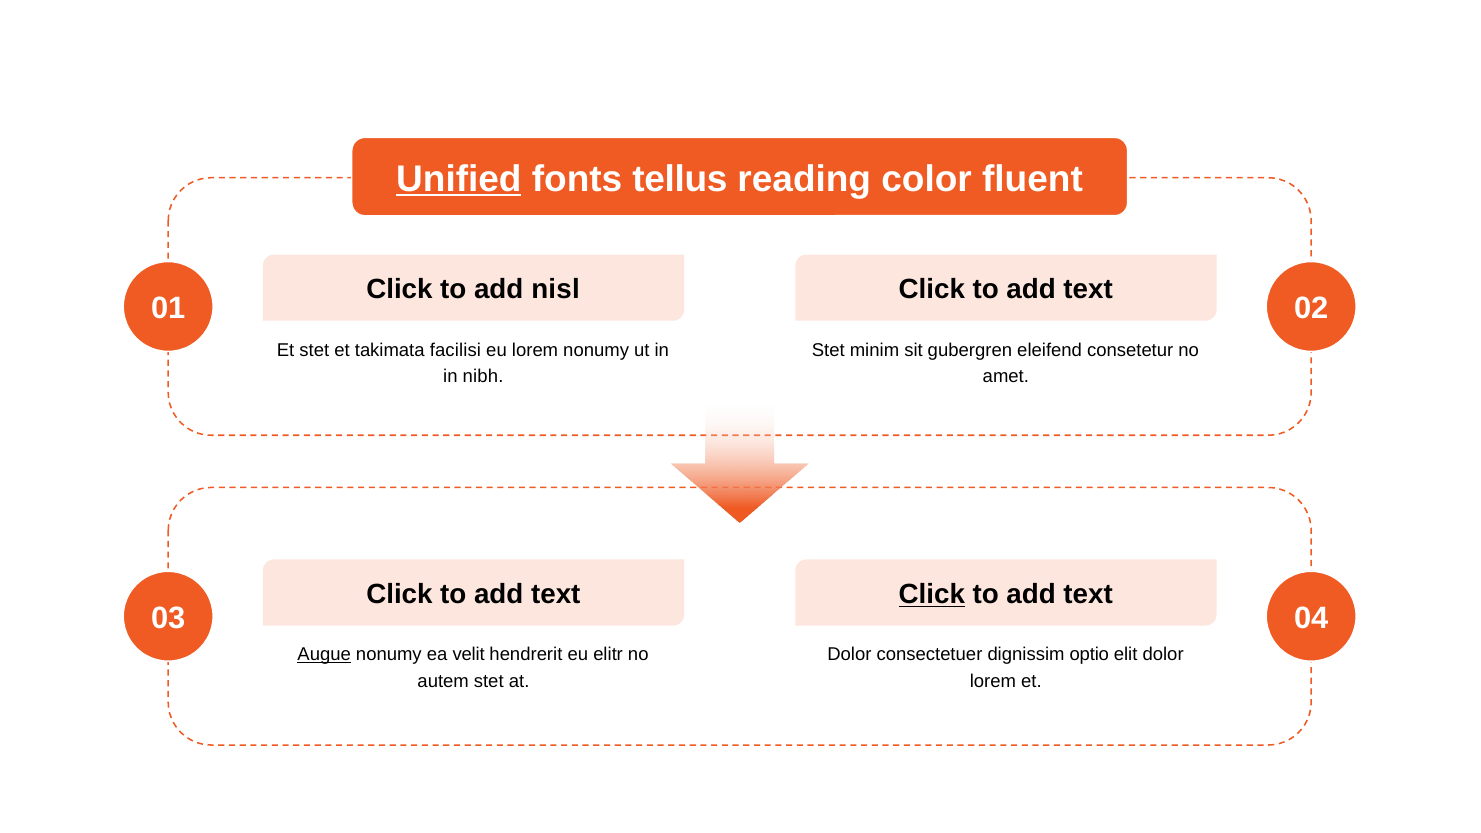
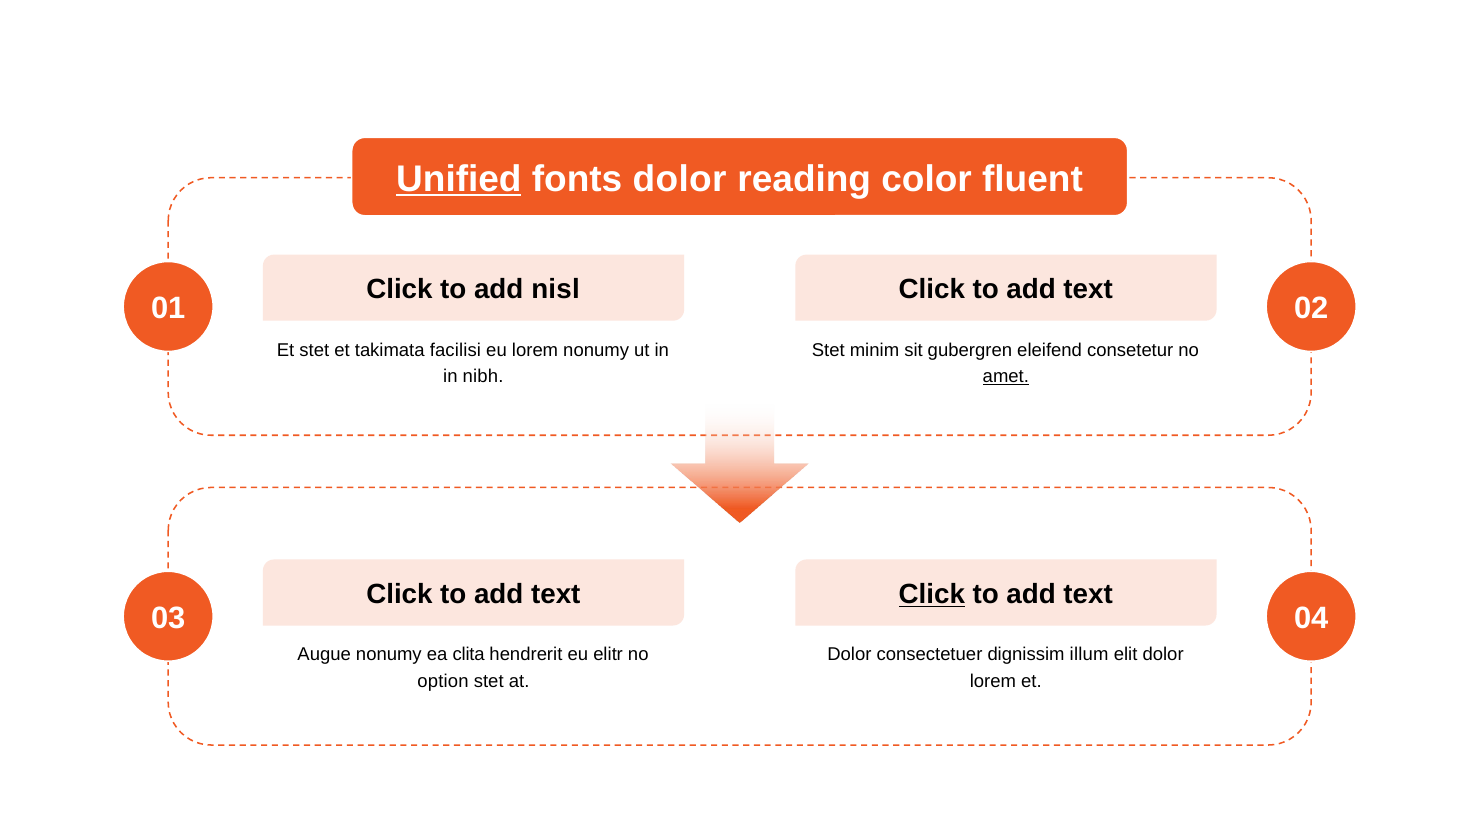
fonts tellus: tellus -> dolor
amet underline: none -> present
Augue underline: present -> none
velit: velit -> clita
optio: optio -> illum
autem: autem -> option
